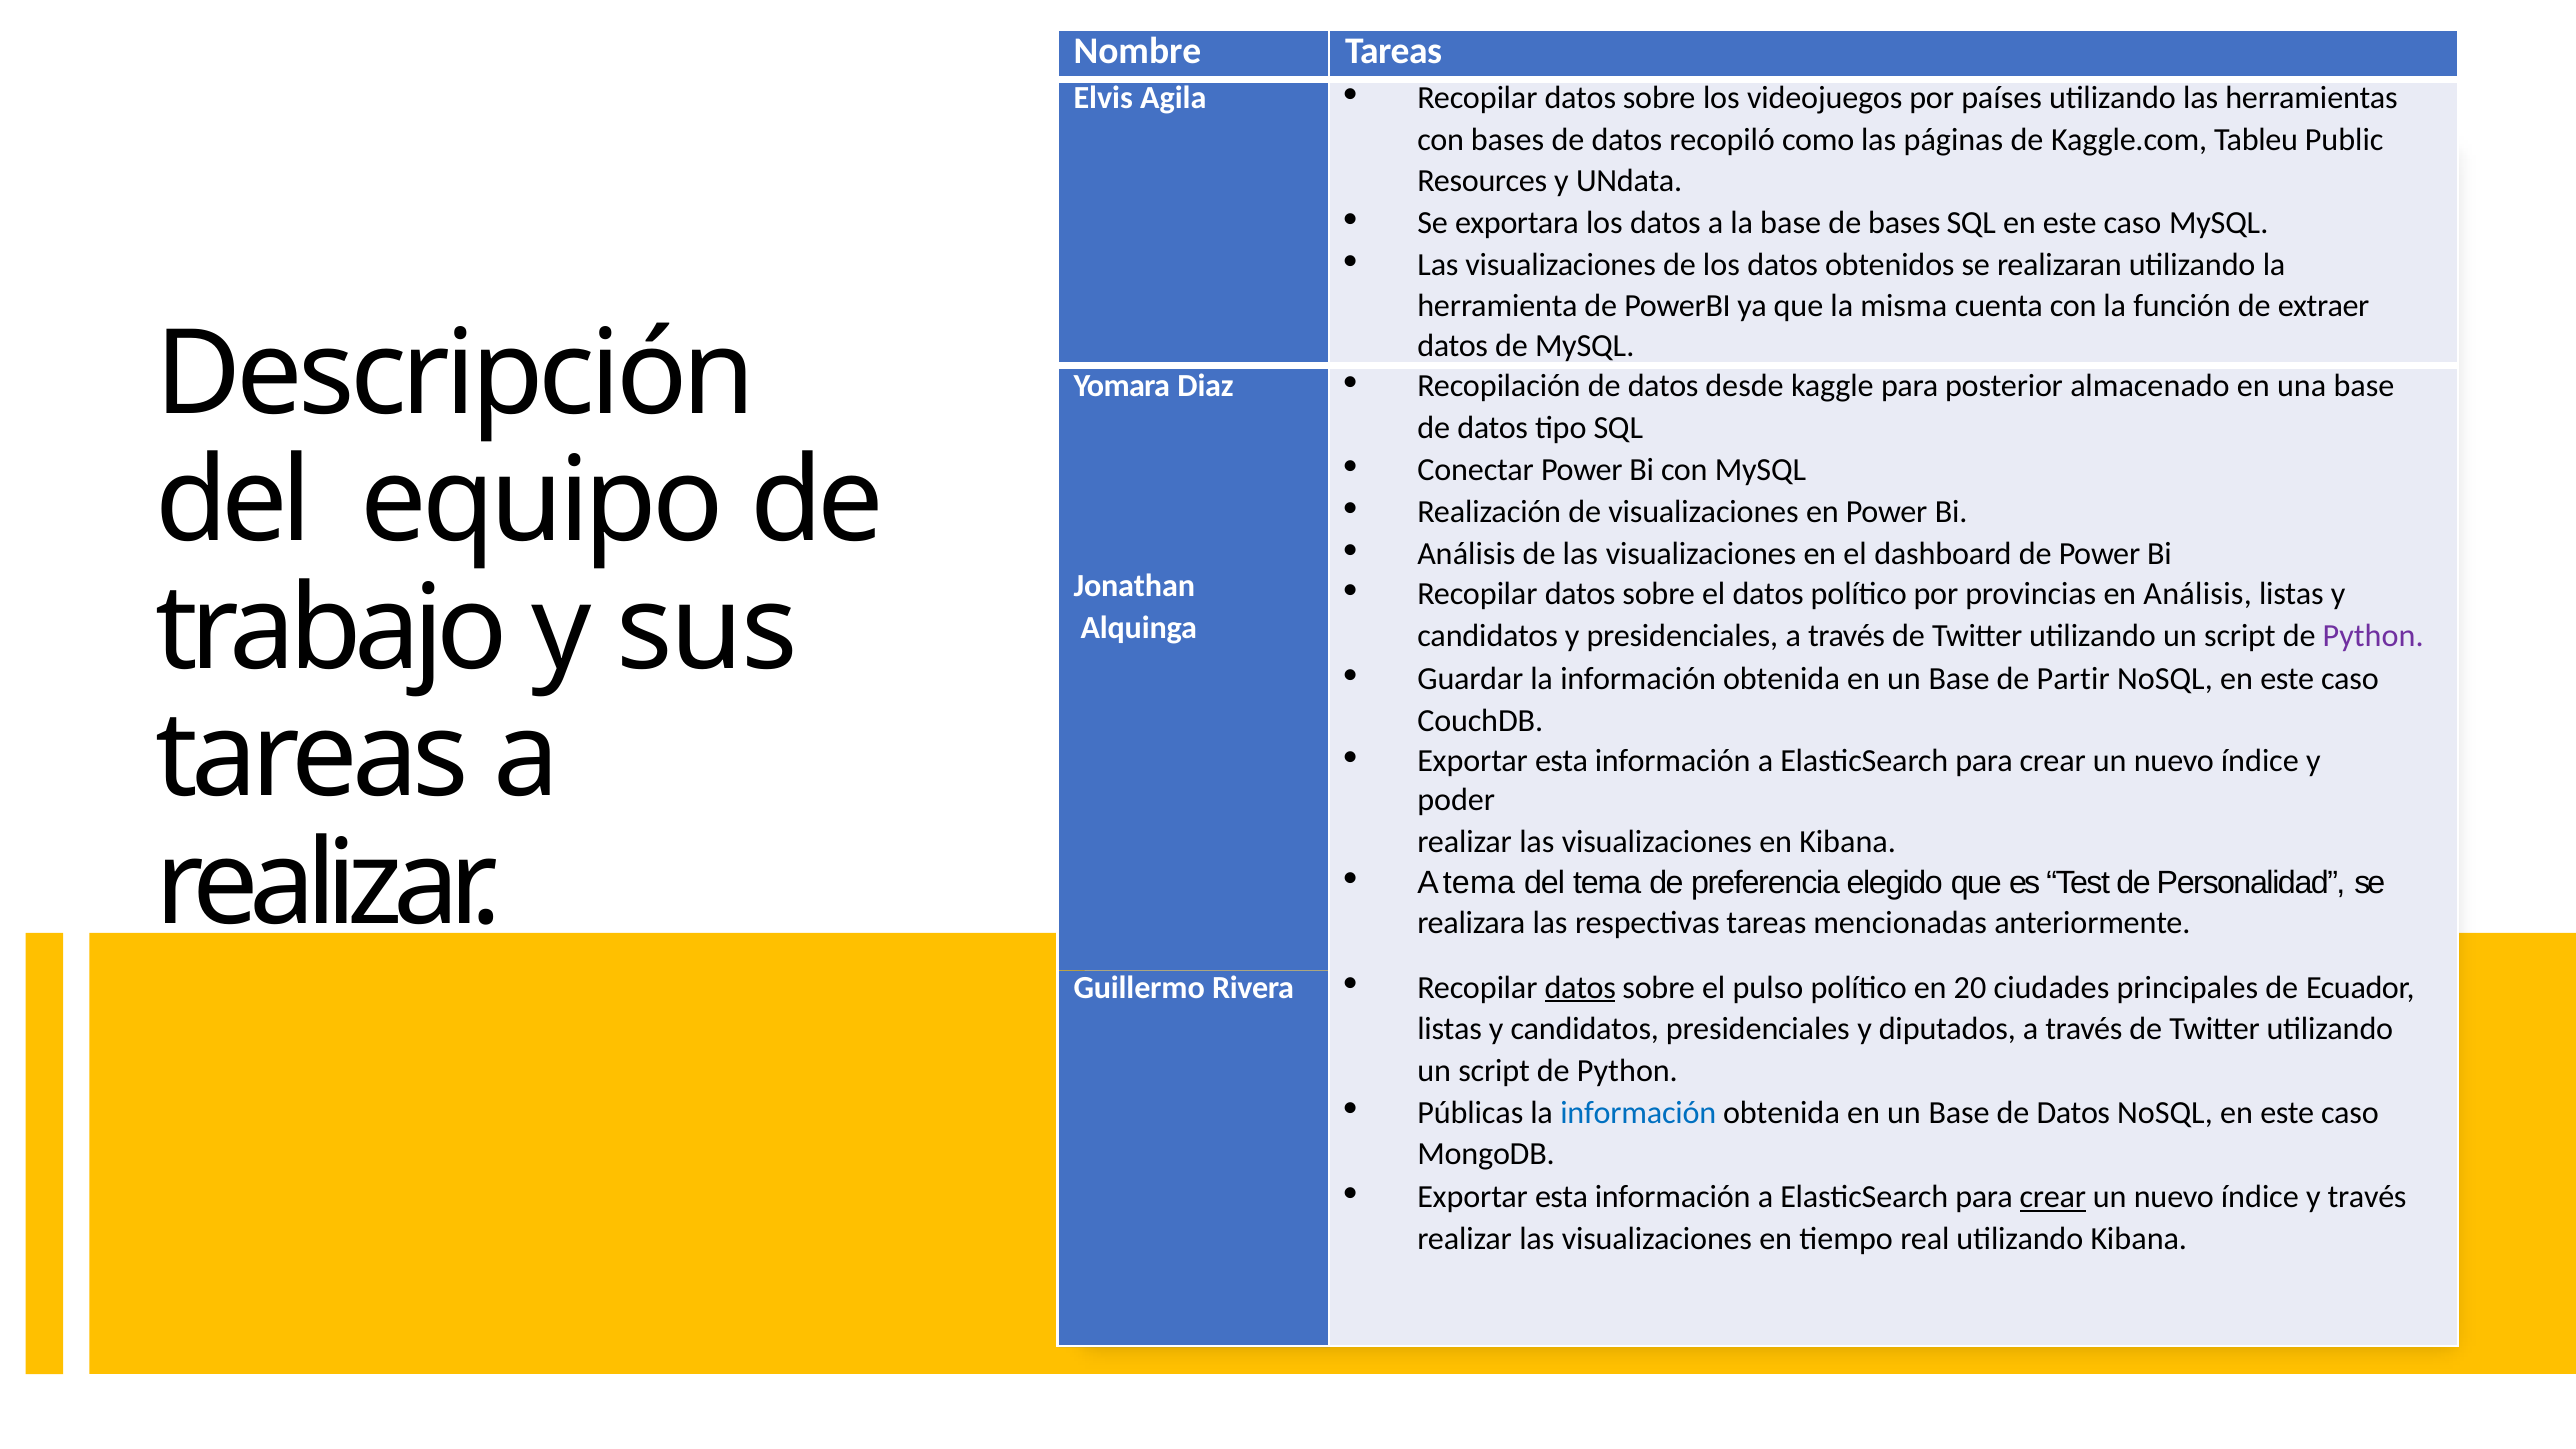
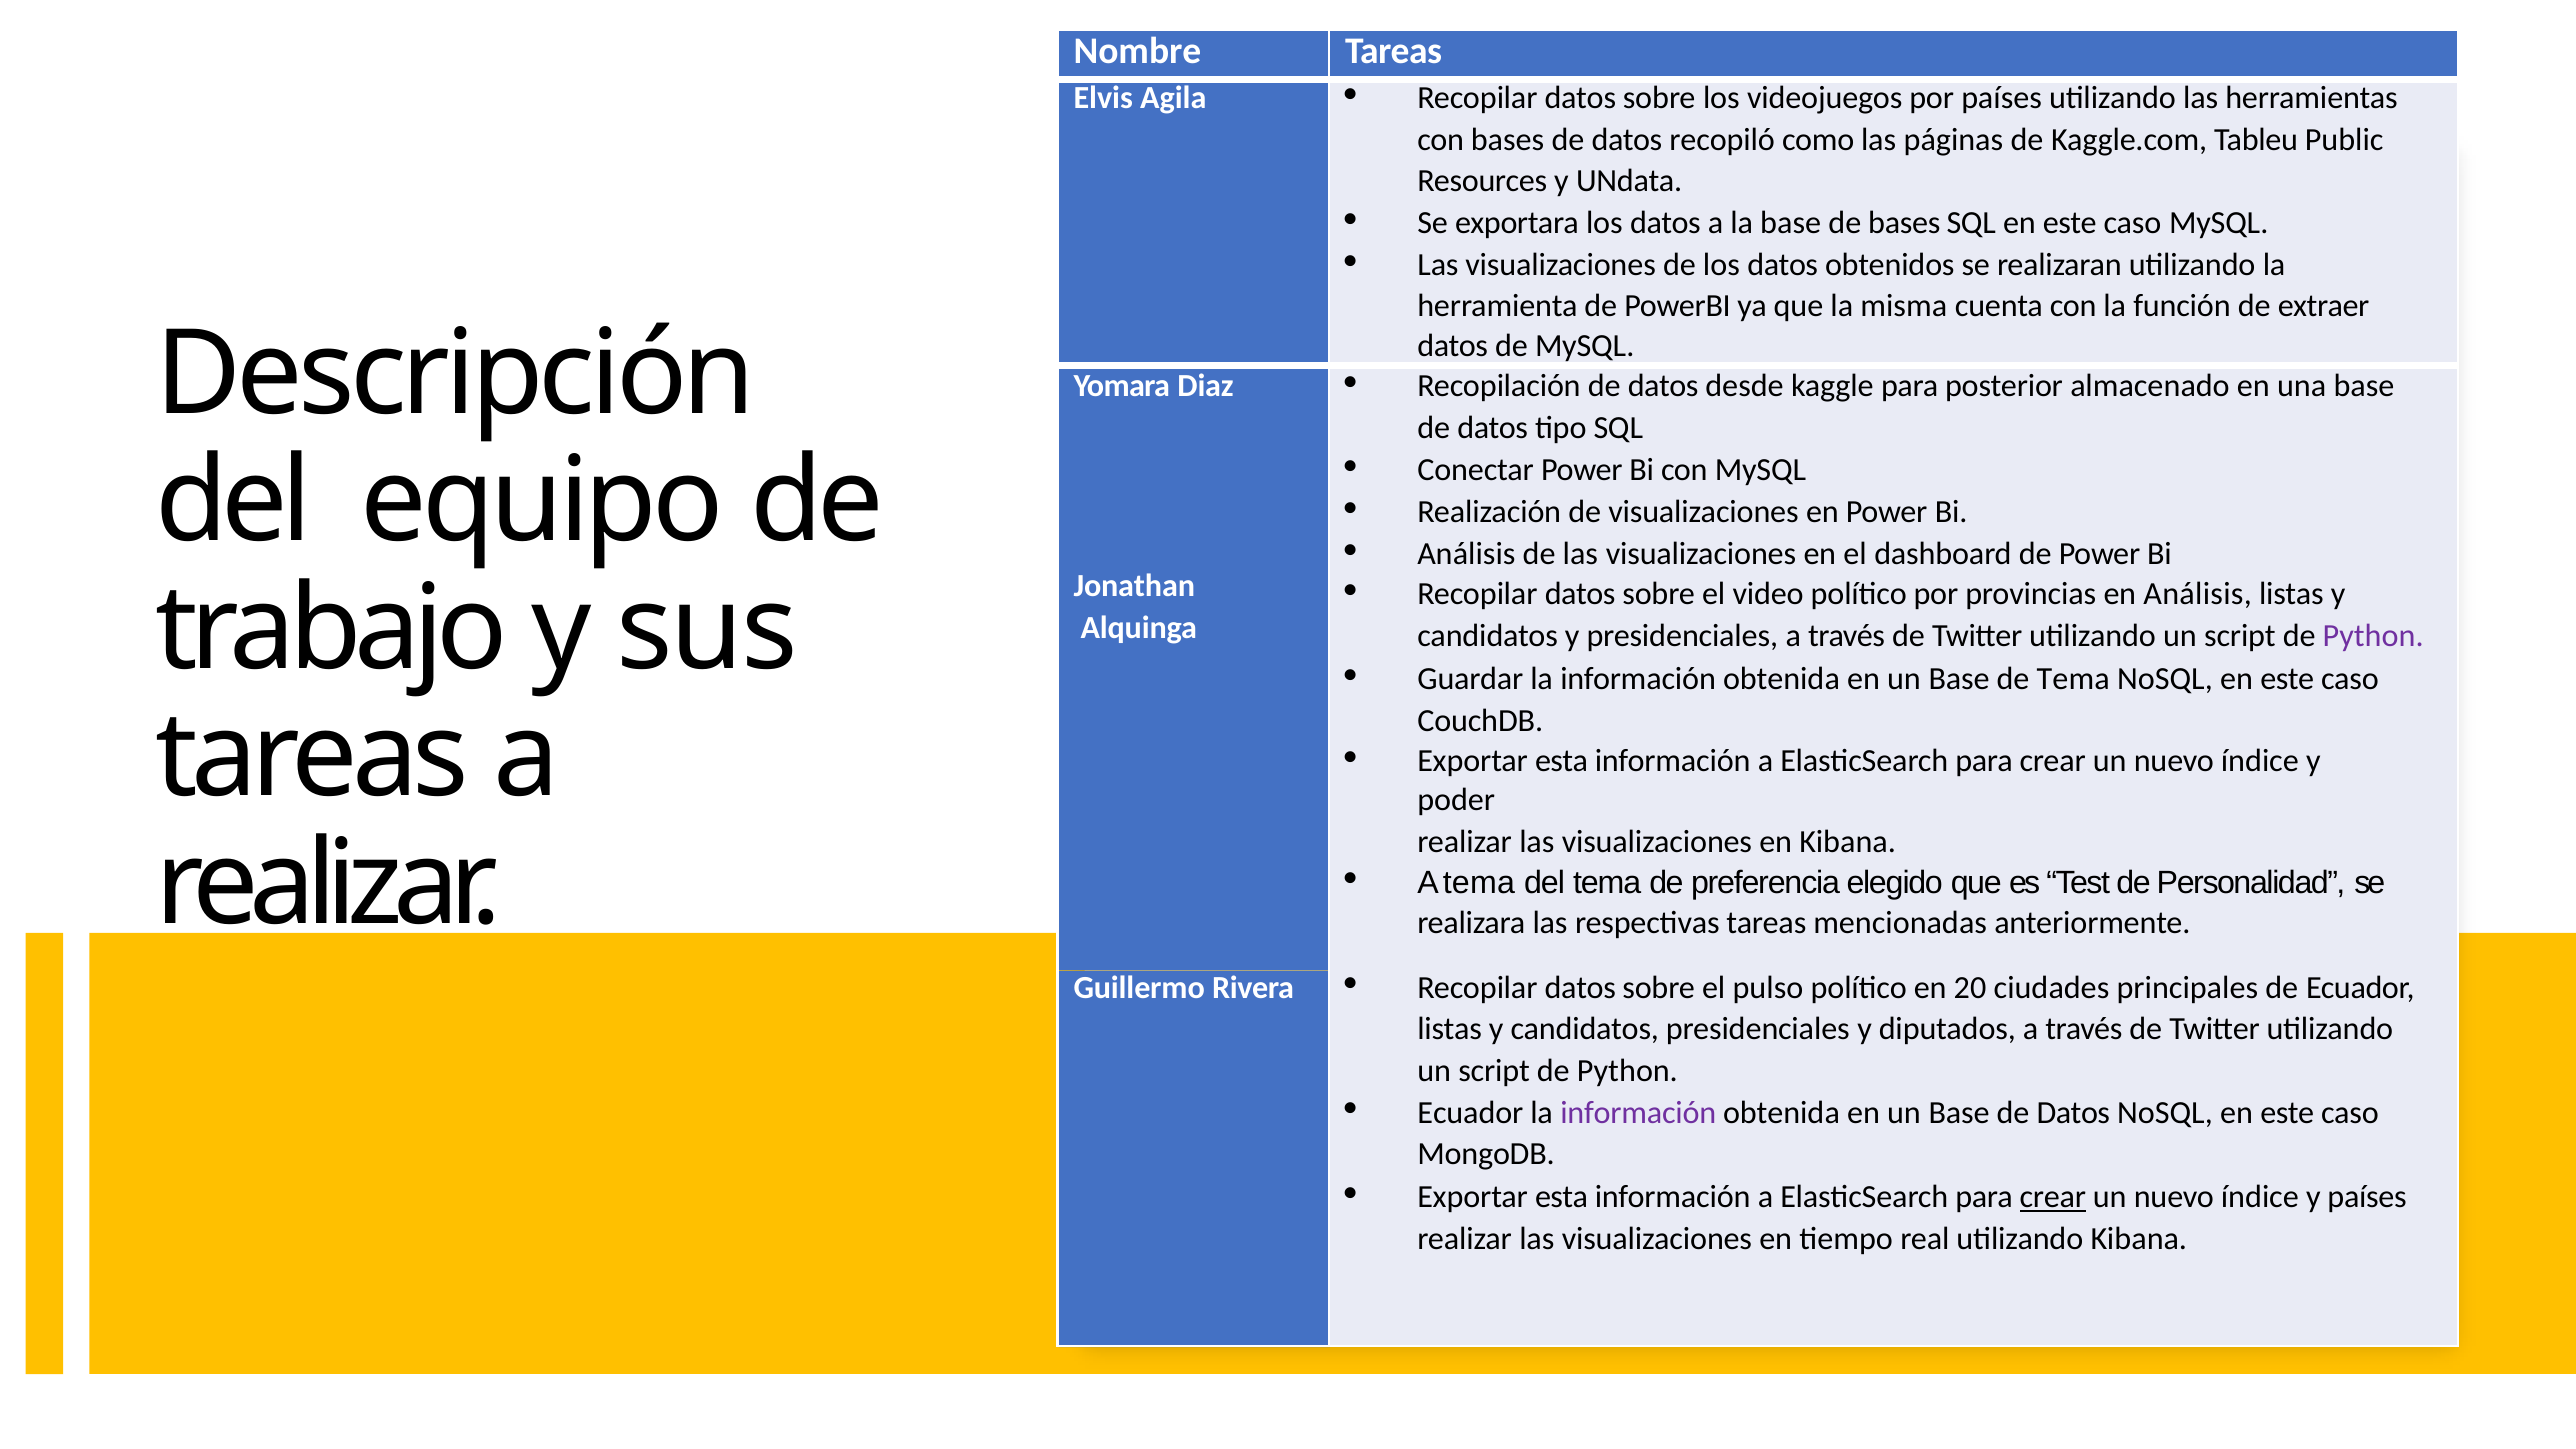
el datos: datos -> video
de Partir: Partir -> Tema
datos at (1580, 987) underline: present -> none
Públicas at (1470, 1113): Públicas -> Ecuador
información at (1638, 1113) colour: blue -> purple
y través: través -> países
